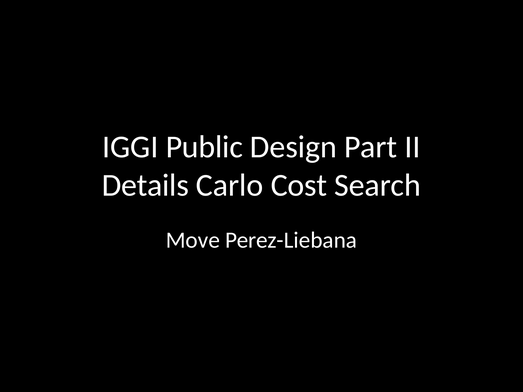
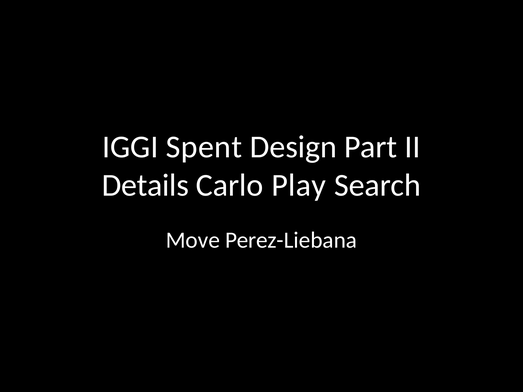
Public: Public -> Spent
Cost: Cost -> Play
